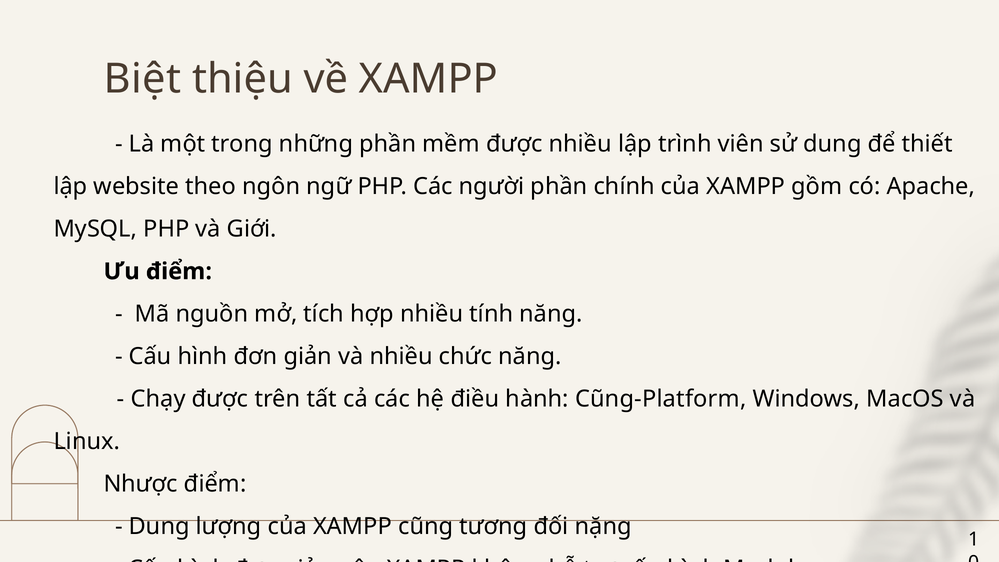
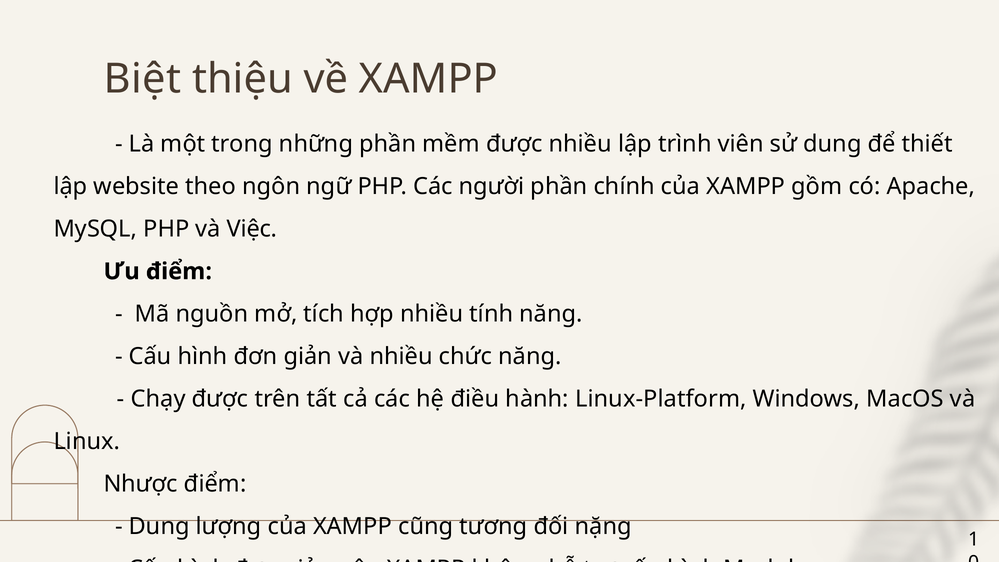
Giới: Giới -> Việc
Cũng-Platform: Cũng-Platform -> Linux-Platform
